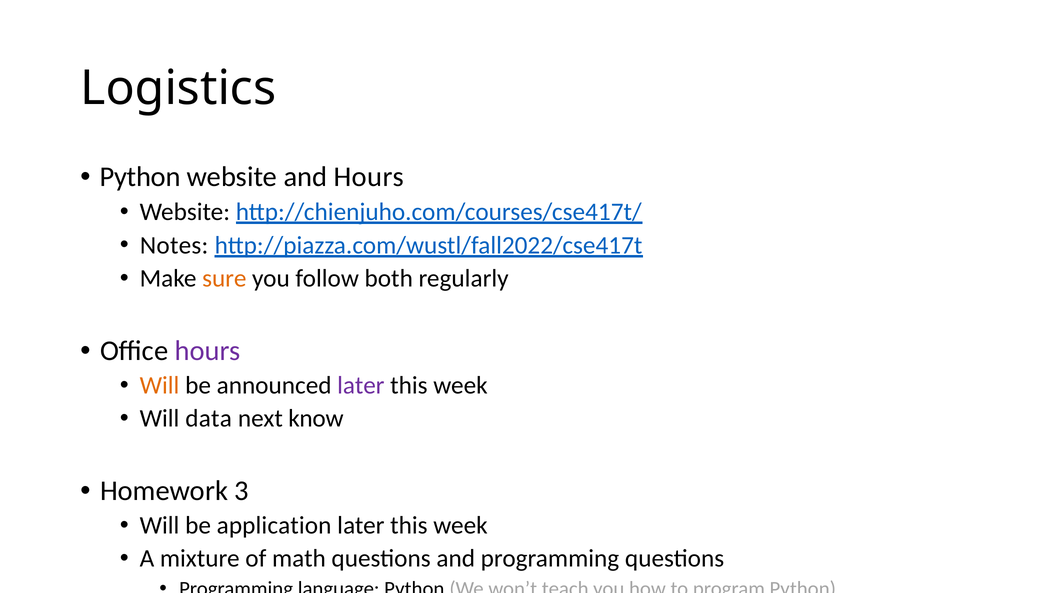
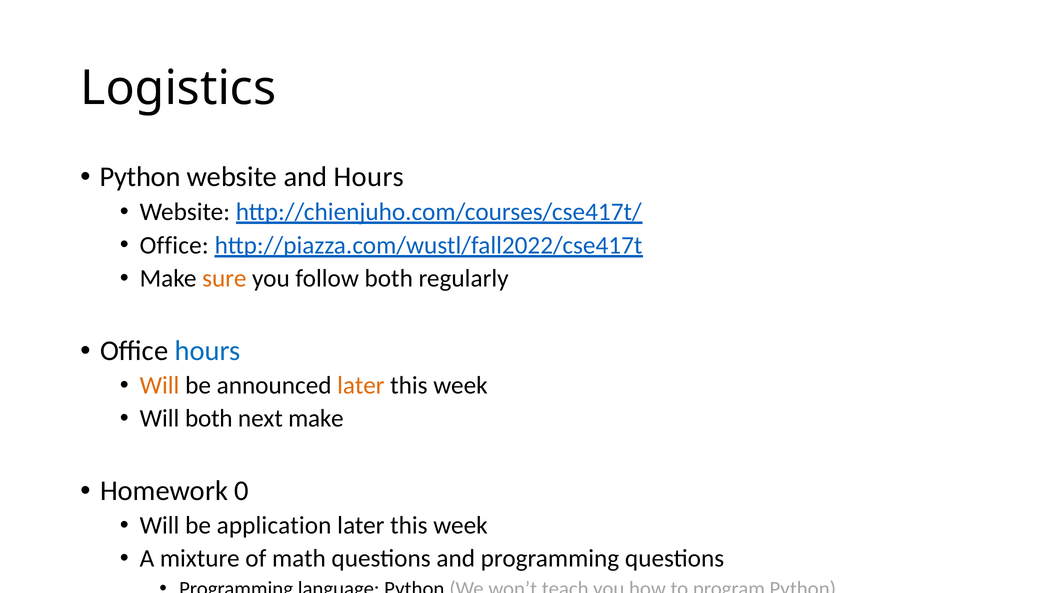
Notes at (174, 245): Notes -> Office
hours at (208, 351) colour: purple -> blue
later at (361, 386) colour: purple -> orange
Will data: data -> both
next know: know -> make
3: 3 -> 0
